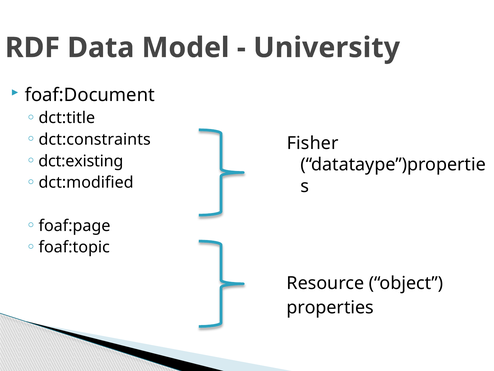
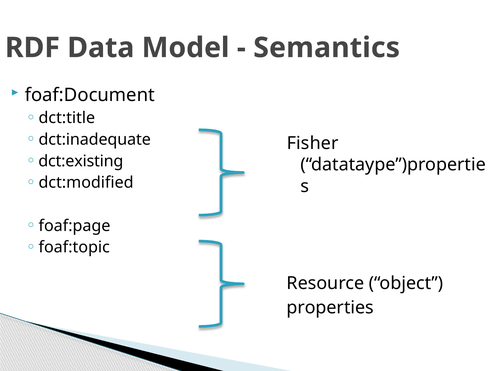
University: University -> Semantics
dct:constraints: dct:constraints -> dct:inadequate
